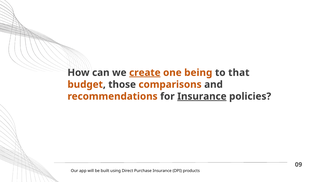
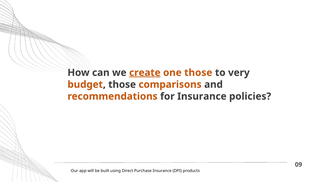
one being: being -> those
that: that -> very
Insurance at (202, 96) underline: present -> none
